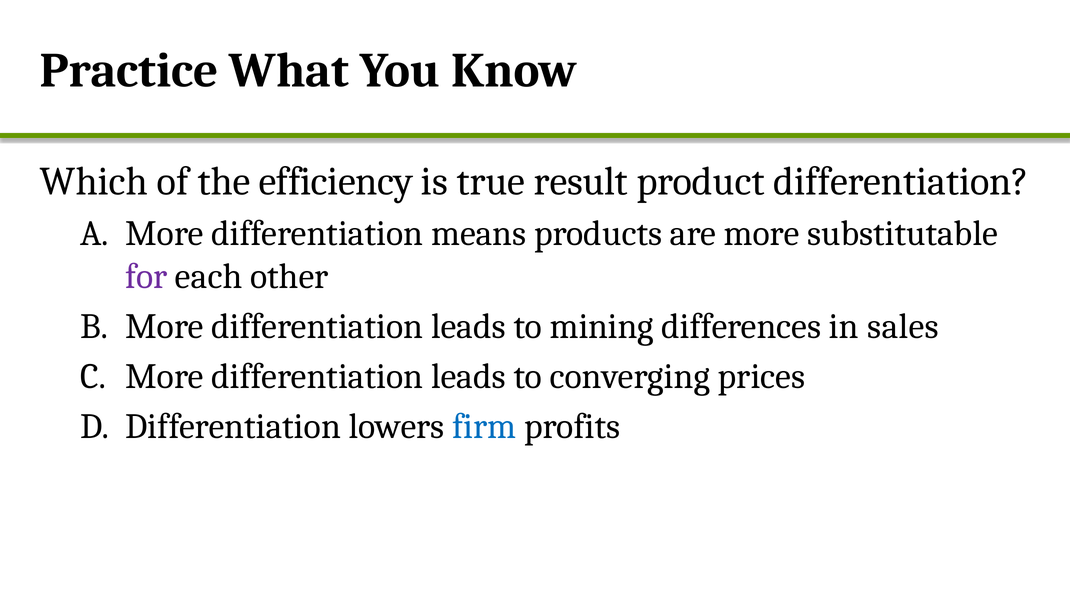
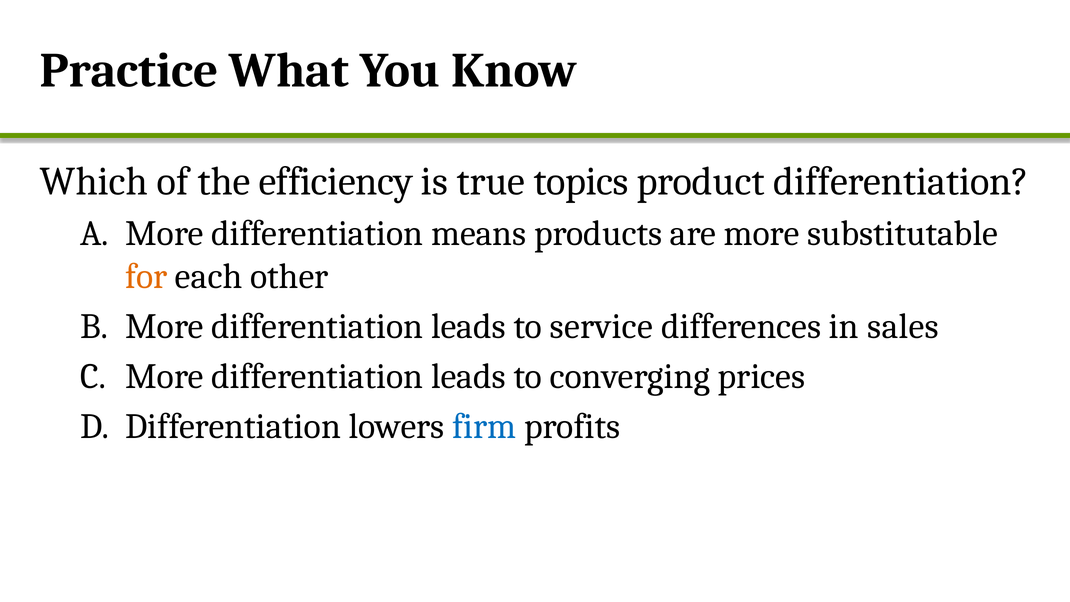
result: result -> topics
for colour: purple -> orange
mining: mining -> service
